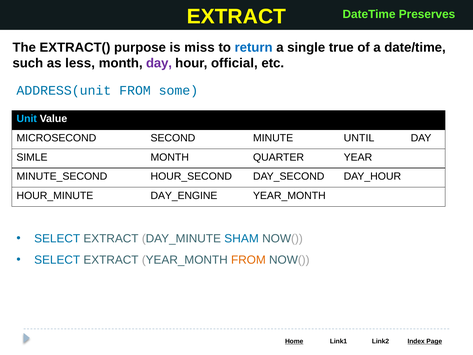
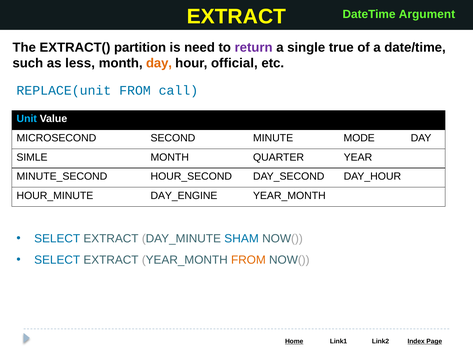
Preserves: Preserves -> Argument
purpose: purpose -> partition
miss: miss -> need
return colour: blue -> purple
day at (159, 63) colour: purple -> orange
ADDRESS(unit: ADDRESS(unit -> REPLACE(unit
some: some -> call
UNTIL: UNTIL -> MODE
